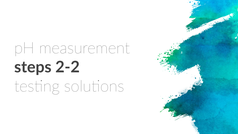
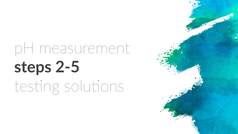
2-2: 2-2 -> 2-5
